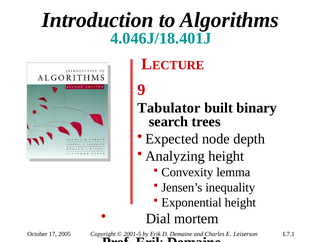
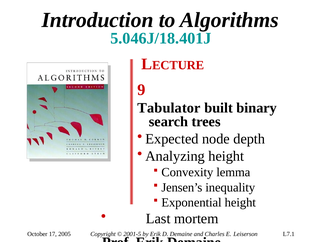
4.046J/18.401J: 4.046J/18.401J -> 5.046J/18.401J
Dial: Dial -> Last
